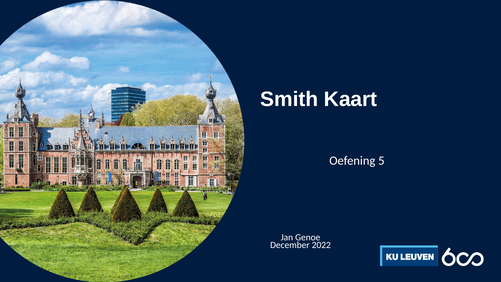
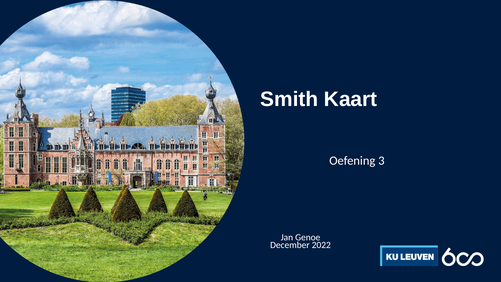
5: 5 -> 3
